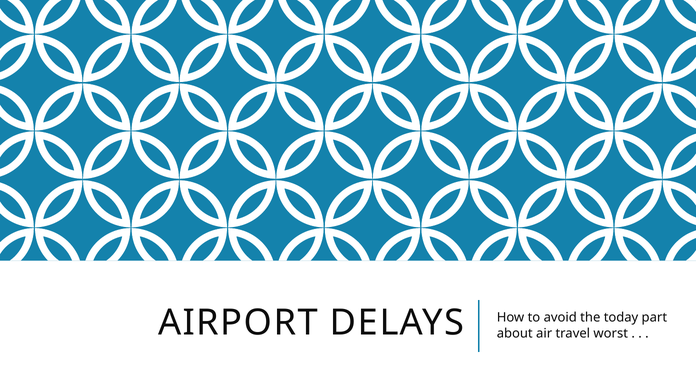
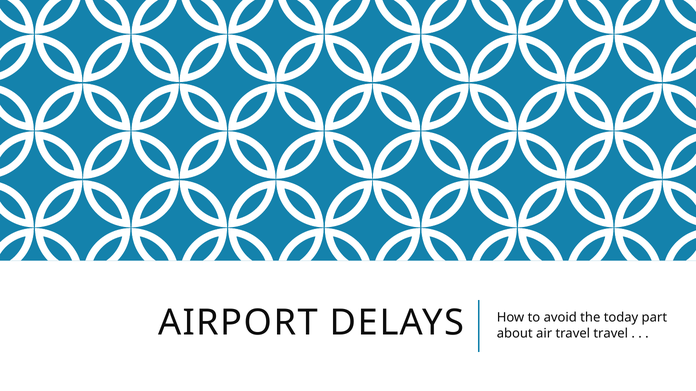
travel worst: worst -> travel
